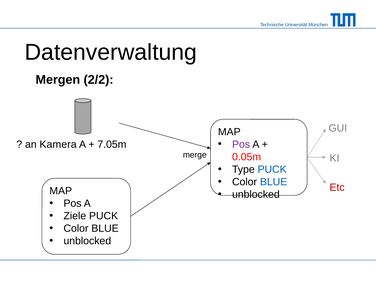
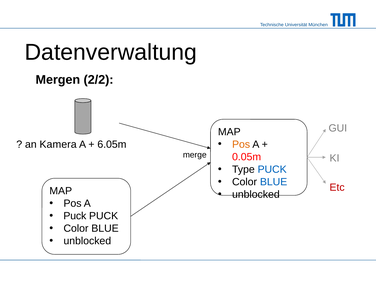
Pos at (241, 144) colour: purple -> orange
7.05m: 7.05m -> 6.05m
Ziele at (75, 216): Ziele -> Puck
